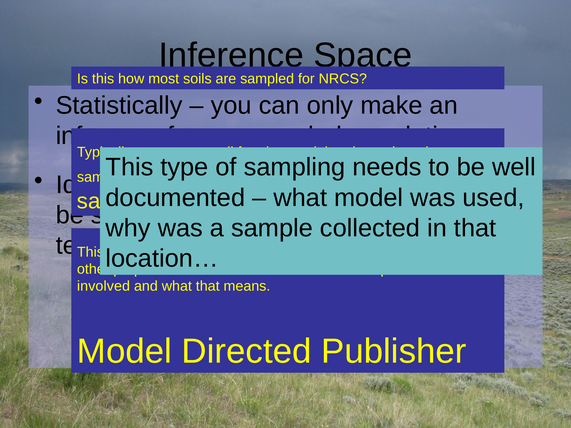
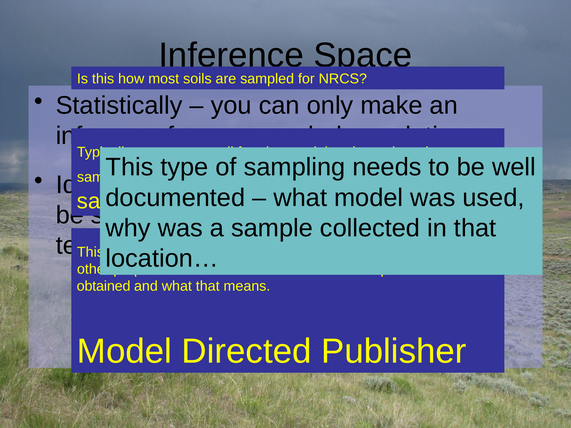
involved: involved -> obtained
